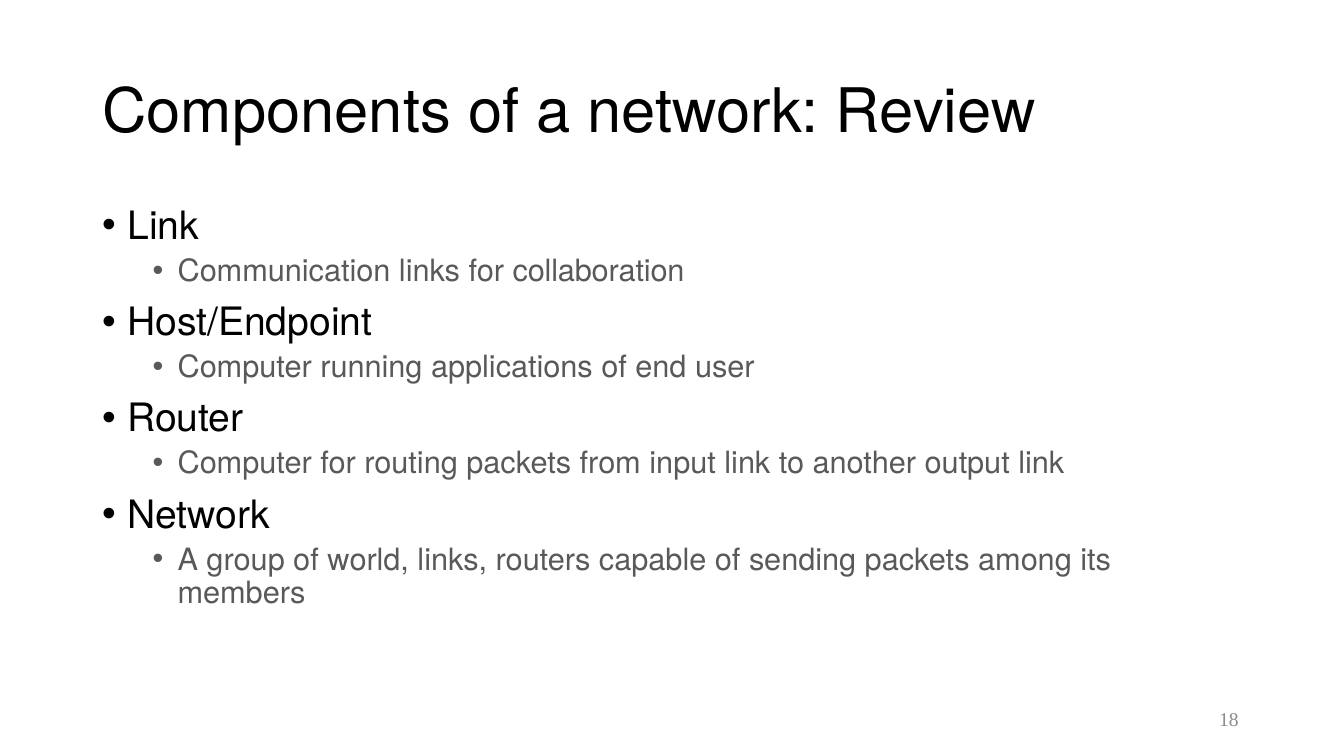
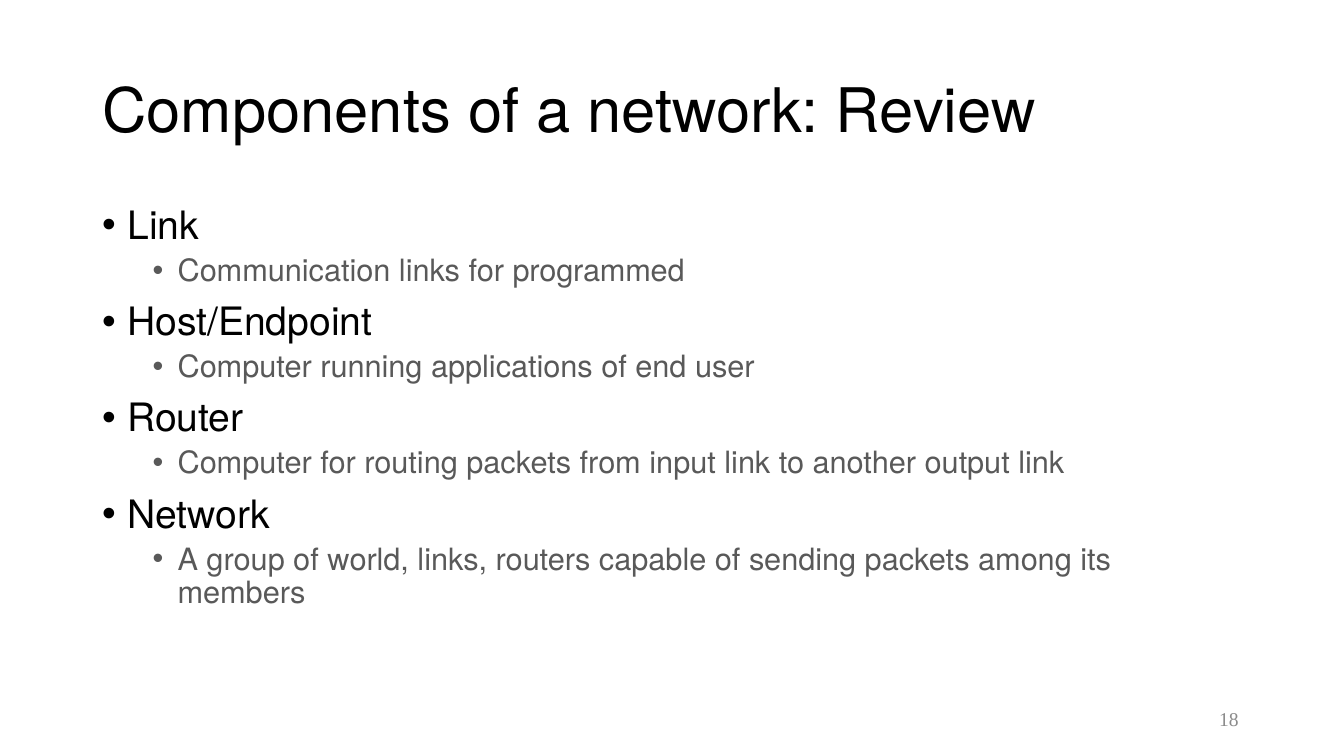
collaboration: collaboration -> programmed
